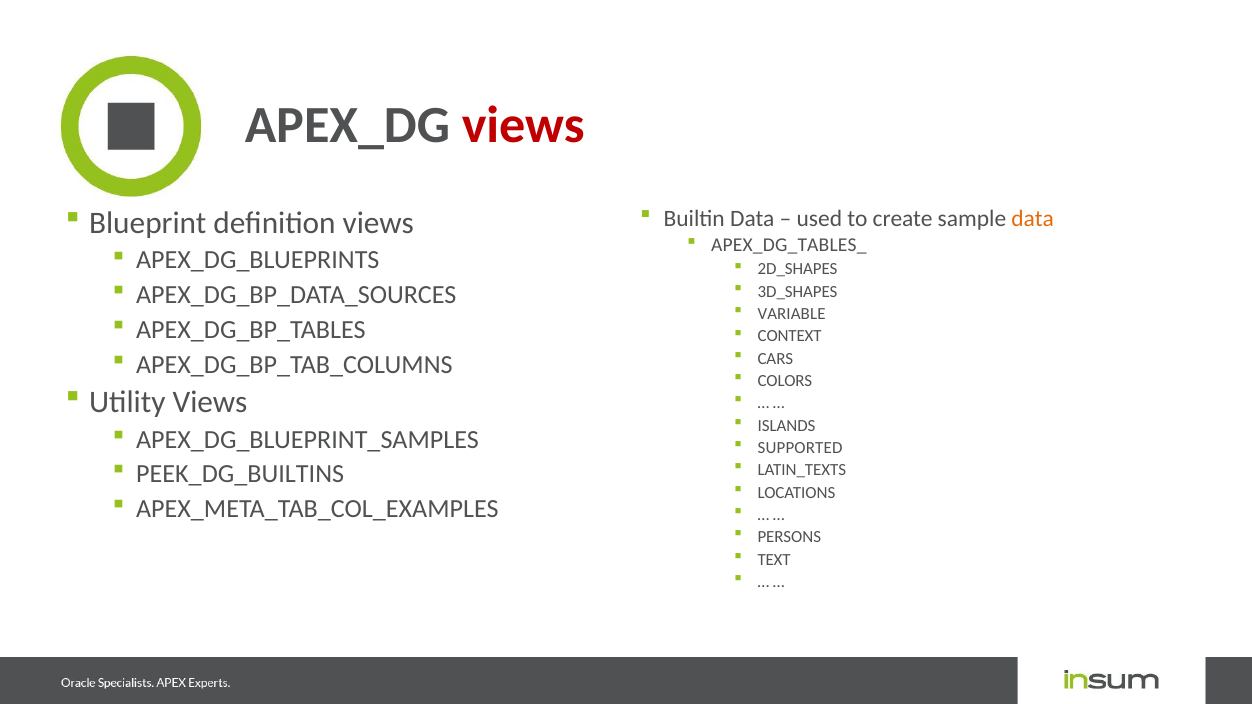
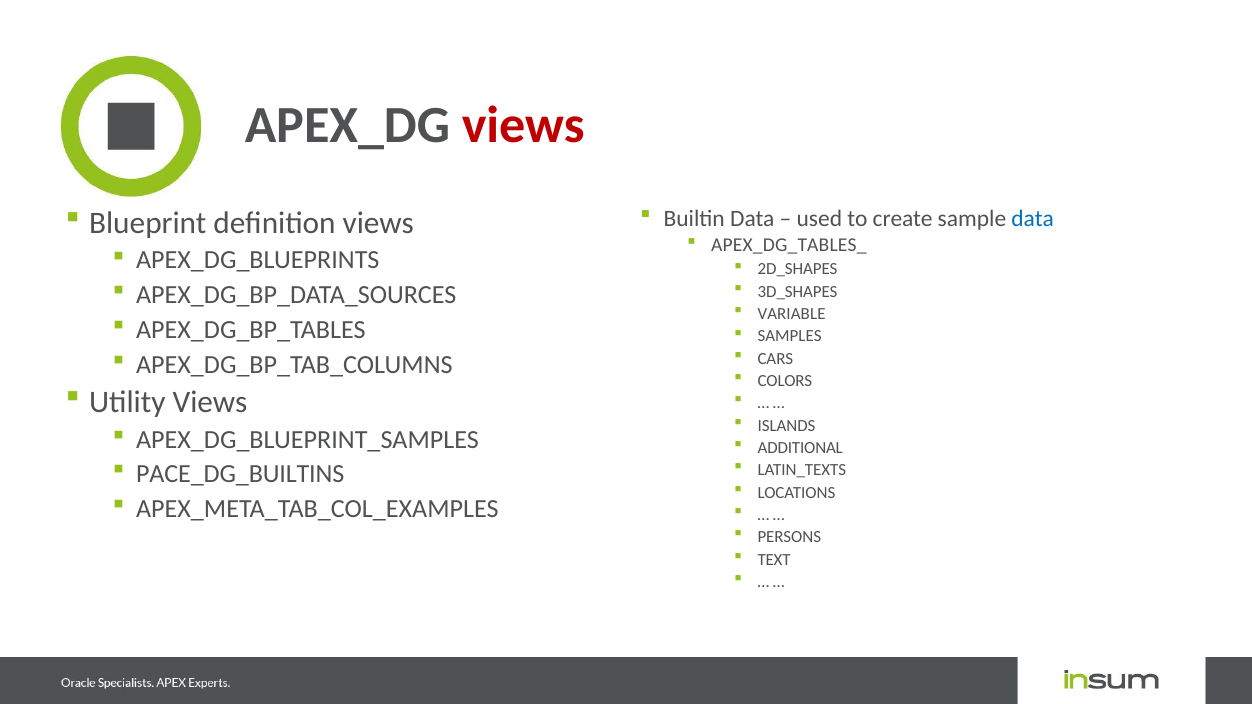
data at (1033, 219) colour: orange -> blue
CONTEXT: CONTEXT -> SAMPLES
SUPPORTED: SUPPORTED -> ADDITIONAL
PEEK_DG_BUILTINS: PEEK_DG_BUILTINS -> PACE_DG_BUILTINS
